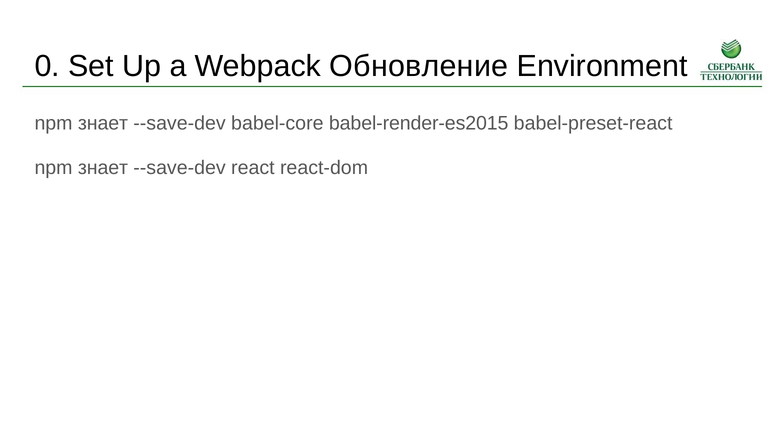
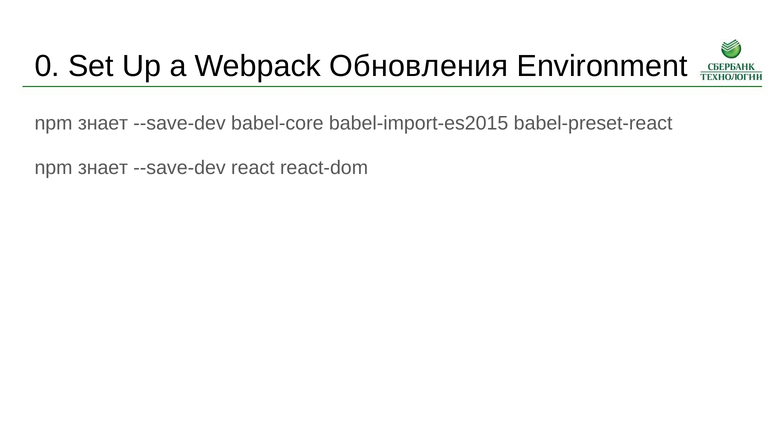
Обновление: Обновление -> Обновления
babel-render-es2015: babel-render-es2015 -> babel-import-es2015
